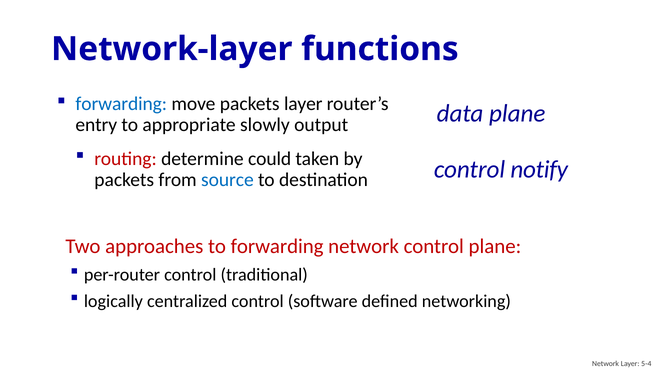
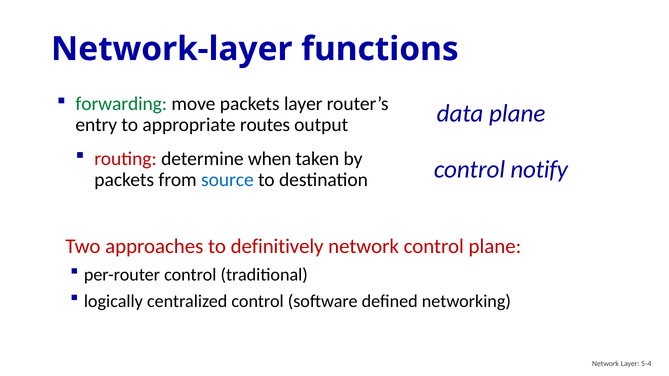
forwarding at (121, 104) colour: blue -> green
slowly: slowly -> routes
could: could -> when
to forwarding: forwarding -> definitively
